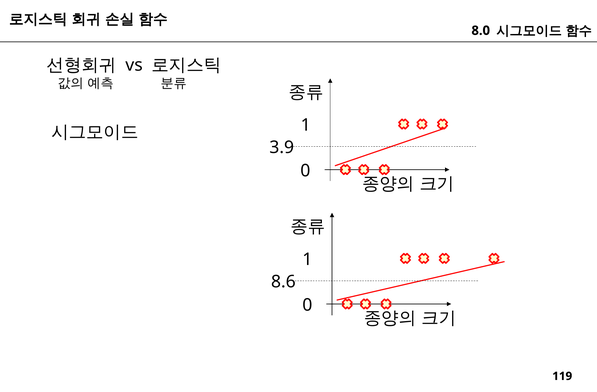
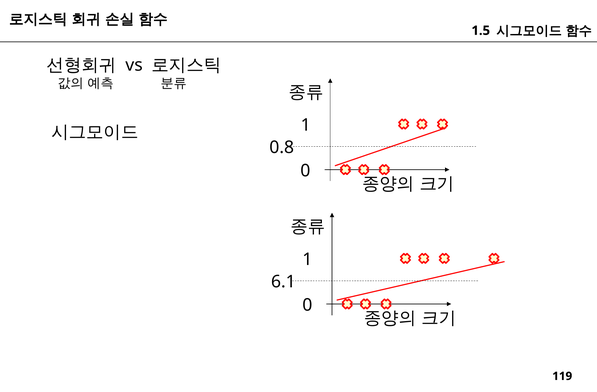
8.0: 8.0 -> 1.5
3.9: 3.9 -> 0.8
8.6: 8.6 -> 6.1
